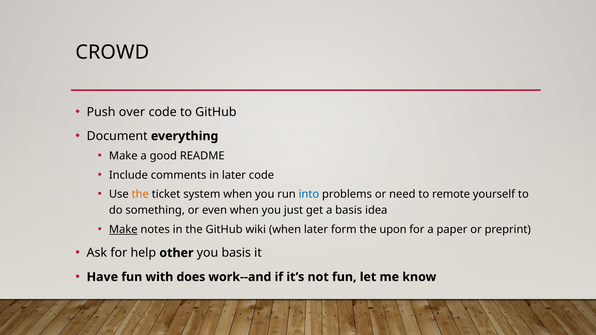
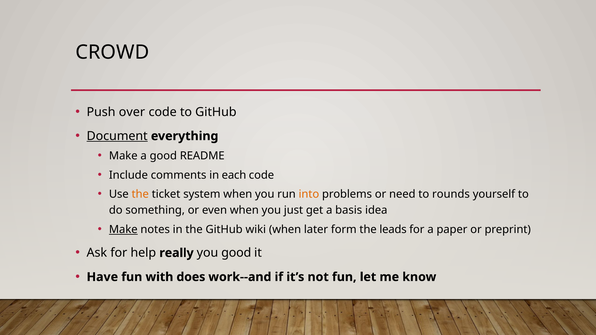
Document underline: none -> present
in later: later -> each
into colour: blue -> orange
remote: remote -> rounds
upon: upon -> leads
other: other -> really
you basis: basis -> good
